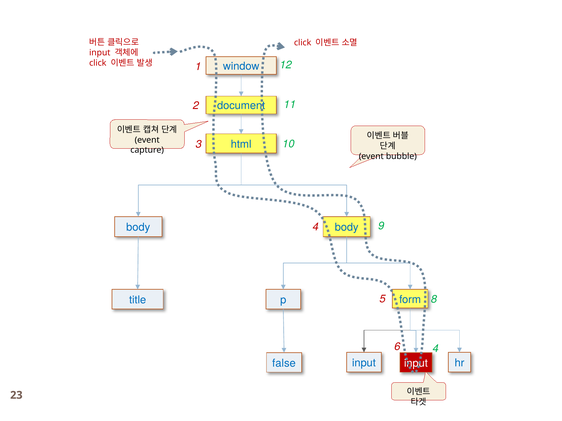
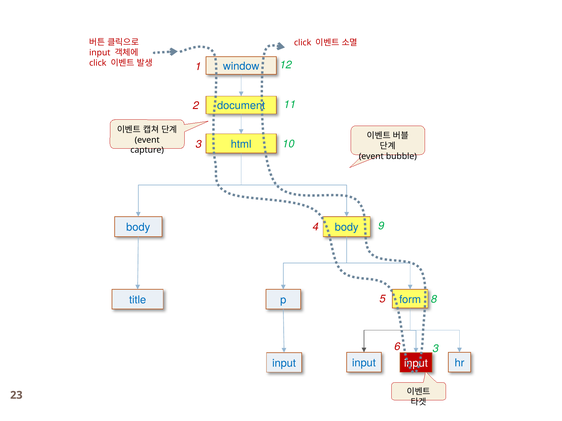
6 4: 4 -> 3
false at (284, 364): false -> input
